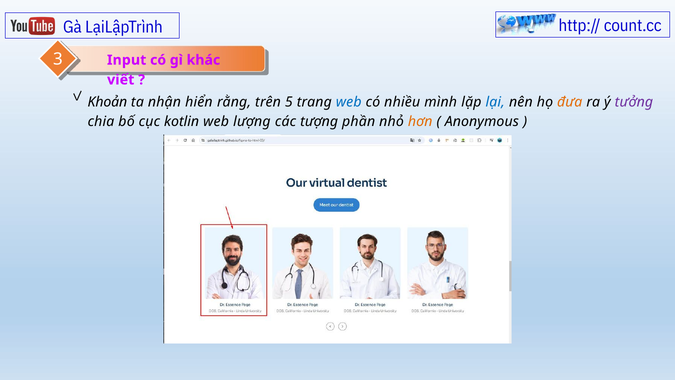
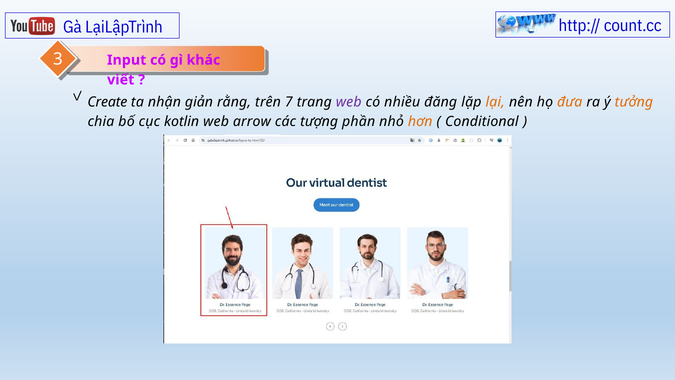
Khoản: Khoản -> Create
hiển: hiển -> giản
5: 5 -> 7
web at (349, 102) colour: blue -> purple
mình: mình -> đăng
lại colour: blue -> orange
tưởng colour: purple -> orange
lượng: lượng -> arrow
Anonymous: Anonymous -> Conditional
